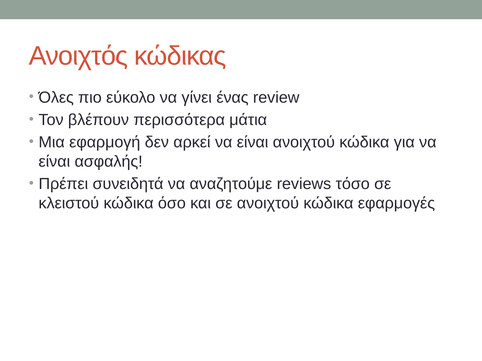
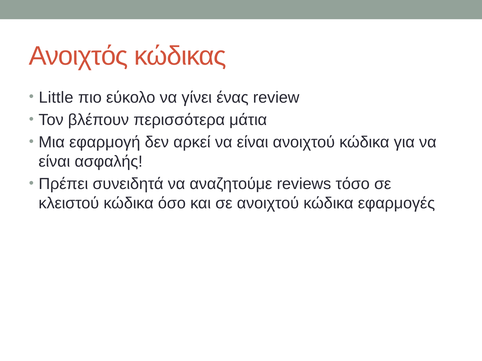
Όλες: Όλες -> Little
